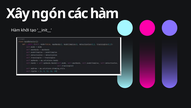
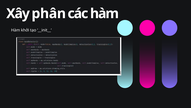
ngón: ngón -> phân
